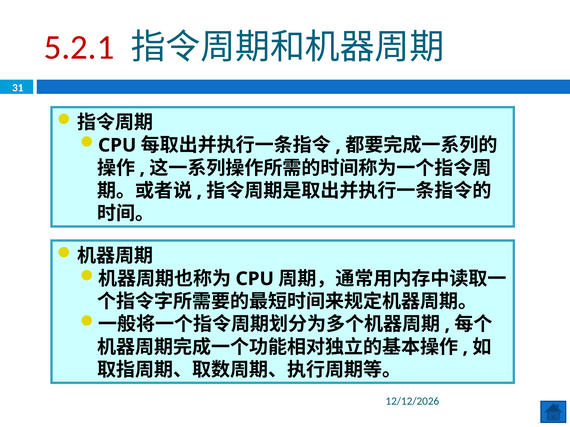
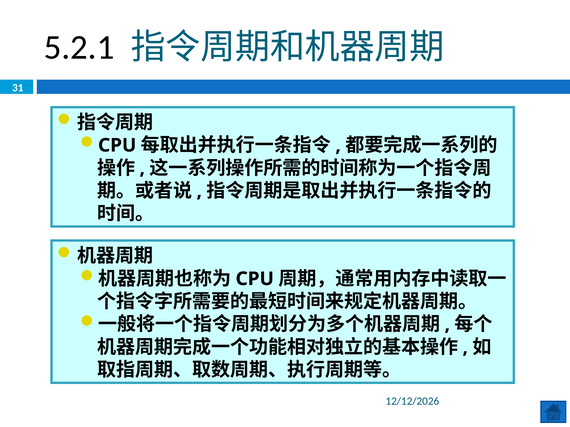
5.2.1 colour: red -> black
